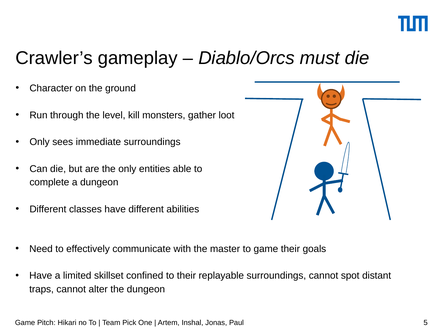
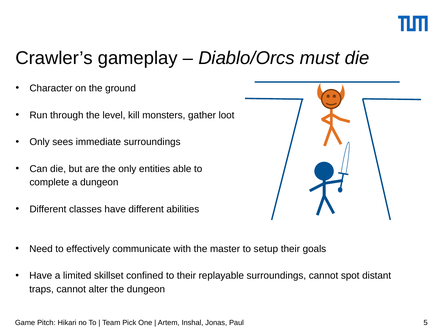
to game: game -> setup
